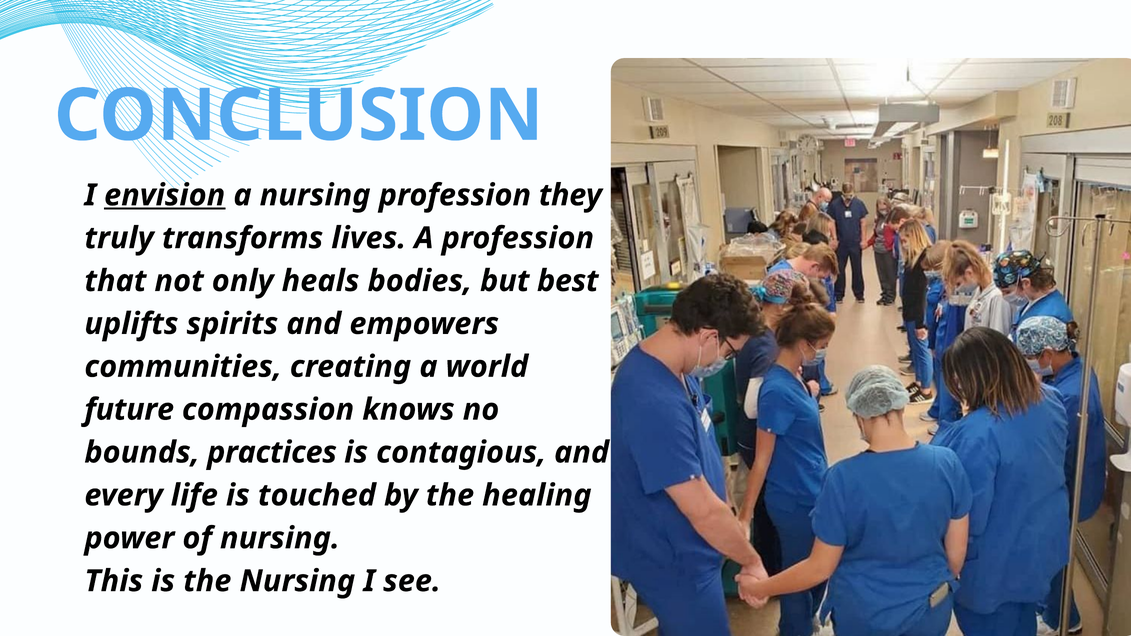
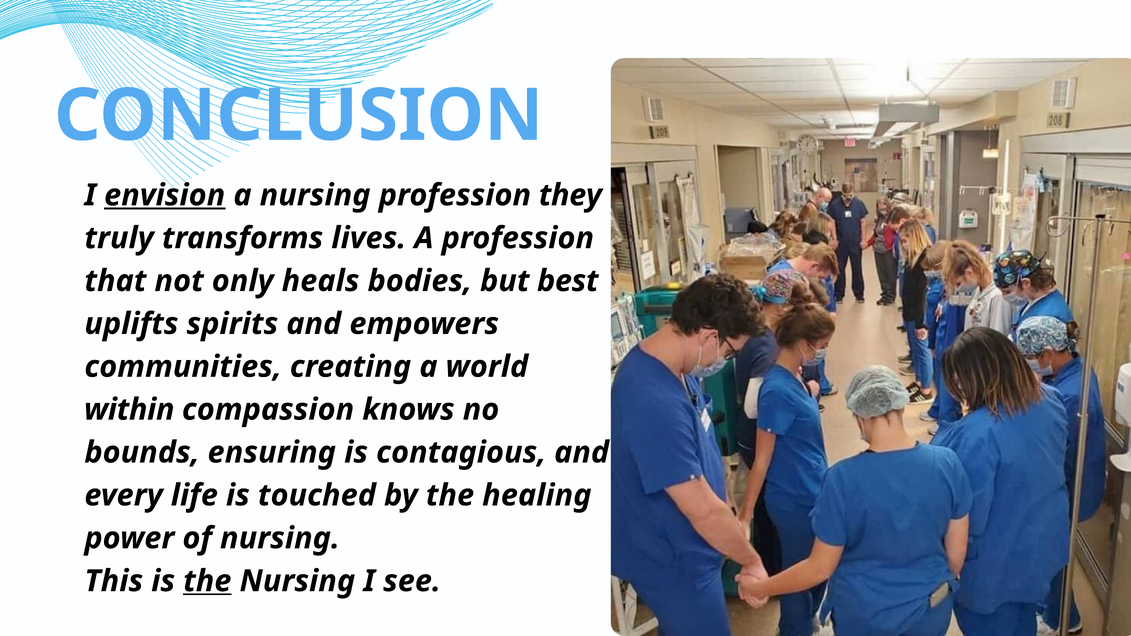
future: future -> within
practices: practices -> ensuring
the at (207, 581) underline: none -> present
